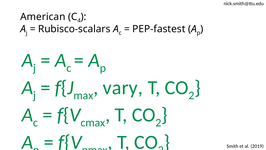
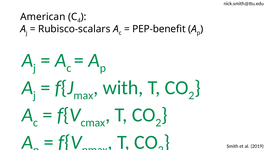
PEP-fastest: PEP-fastest -> PEP-benefit
vary: vary -> with
